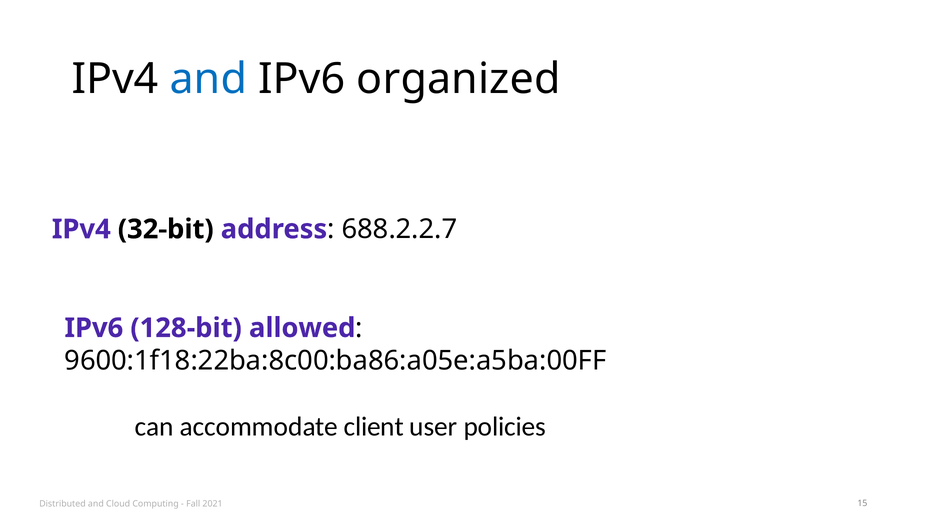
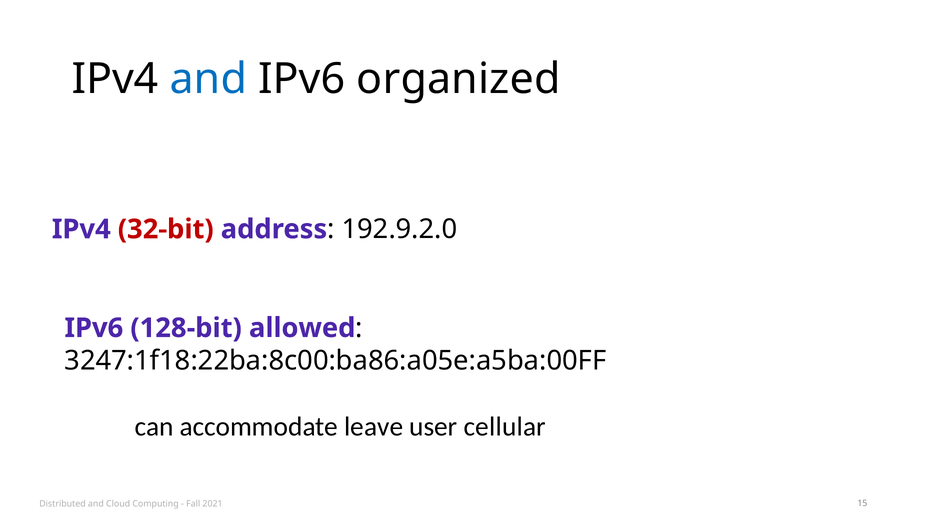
32-bit colour: black -> red
688.2.2.7: 688.2.2.7 -> 192.9.2.0
9600:1f18:22ba:8c00:ba86:a05e:a5ba:00FF: 9600:1f18:22ba:8c00:ba86:a05e:a5ba:00FF -> 3247:1f18:22ba:8c00:ba86:a05e:a5ba:00FF
client: client -> leave
policies: policies -> cellular
